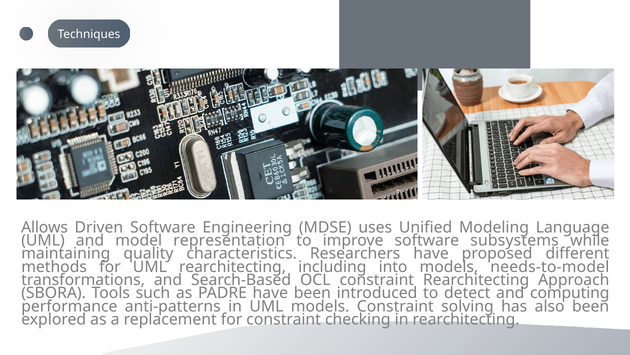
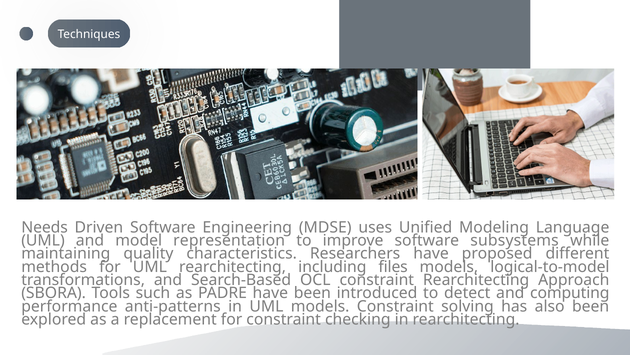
Allows: Allows -> Needs
into: into -> files
needs-to-model: needs-to-model -> logical-to-model
